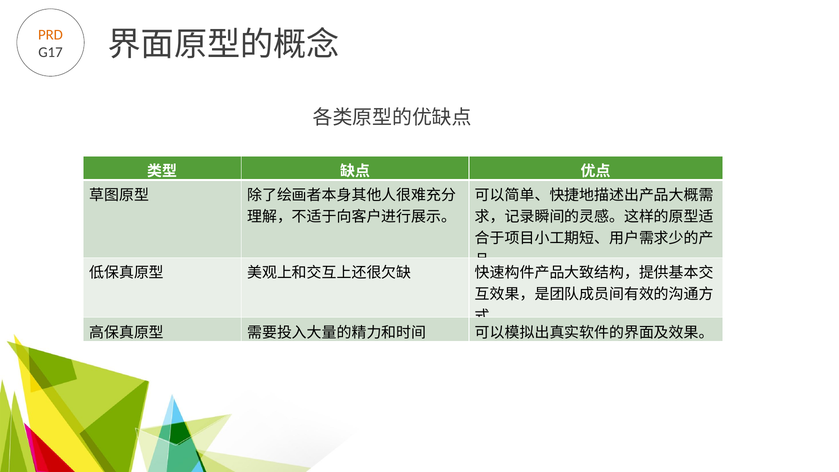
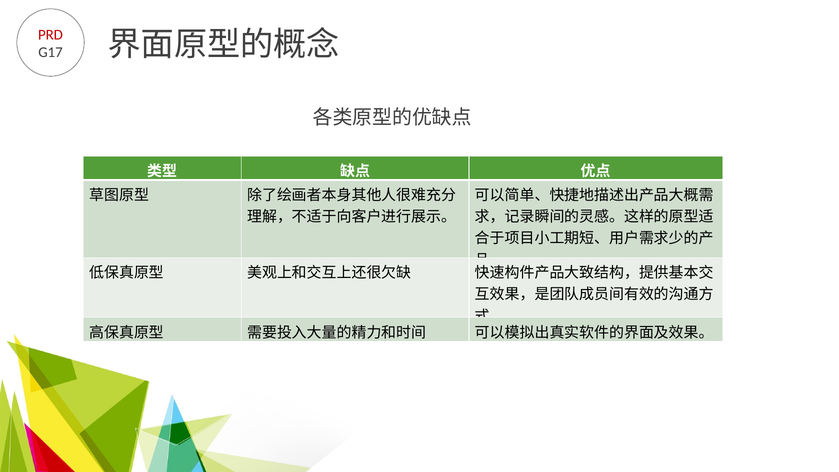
PRD colour: orange -> red
